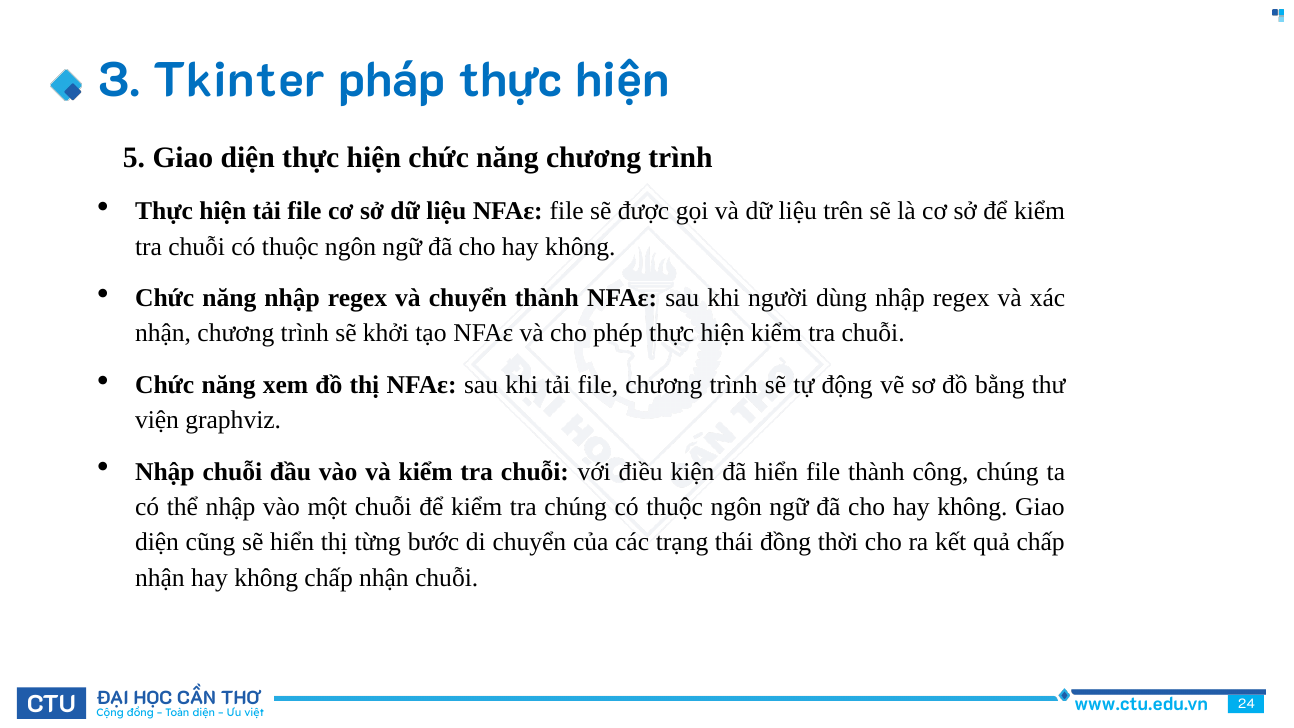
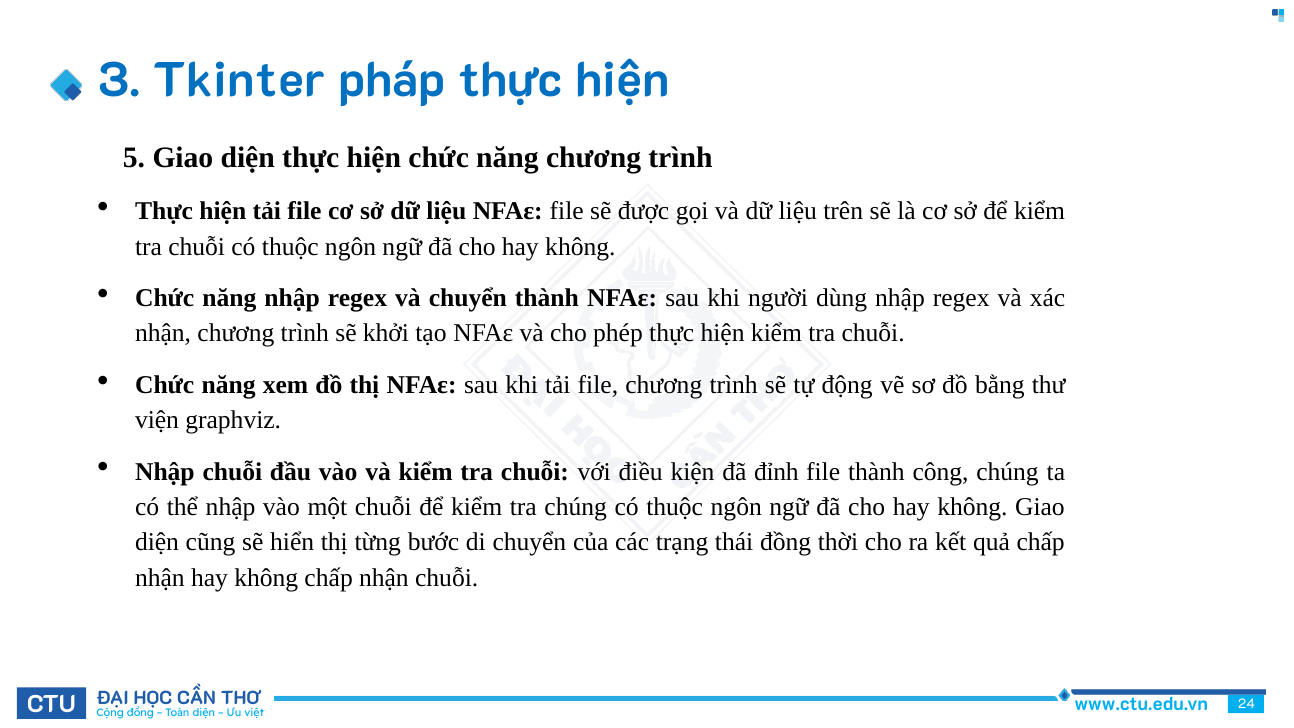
đã hiển: hiển -> đỉnh
